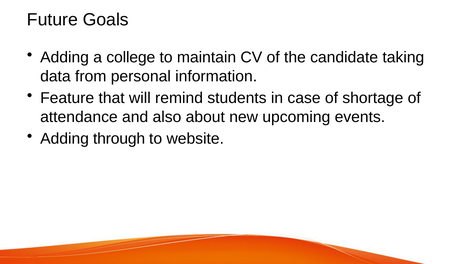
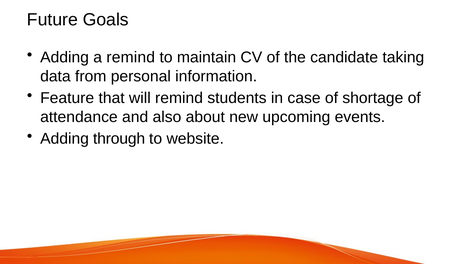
a college: college -> remind
